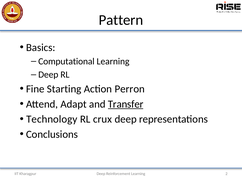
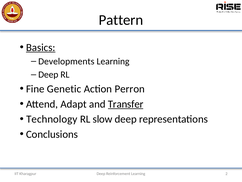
Basics underline: none -> present
Computational: Computational -> Developments
Starting: Starting -> Genetic
crux: crux -> slow
